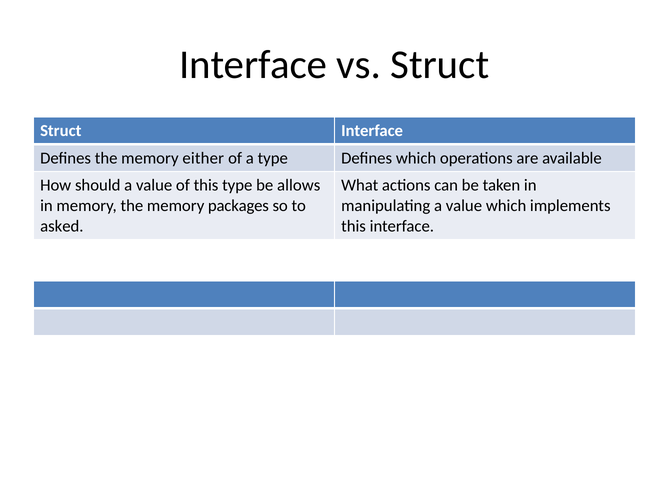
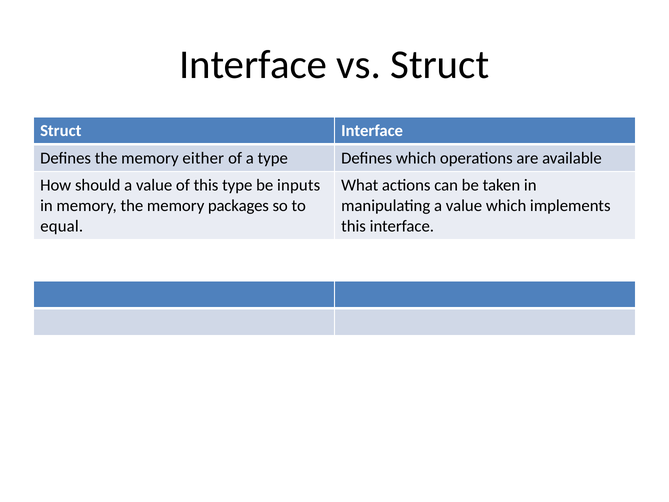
allows: allows -> inputs
asked: asked -> equal
